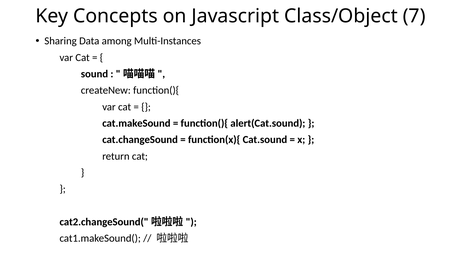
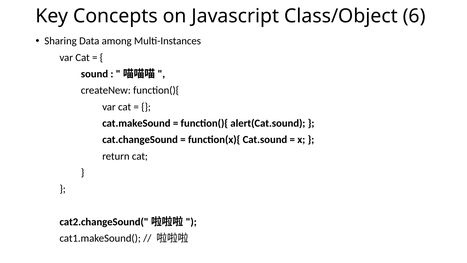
7: 7 -> 6
